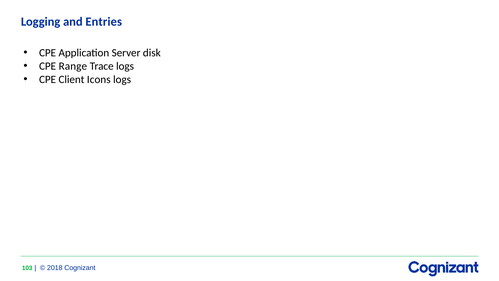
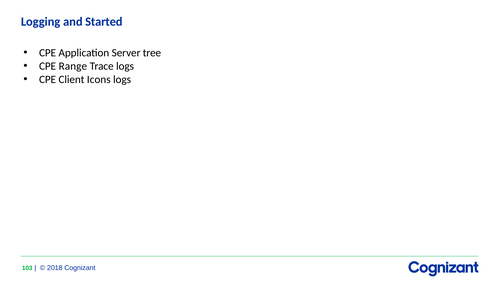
Entries: Entries -> Started
disk: disk -> tree
